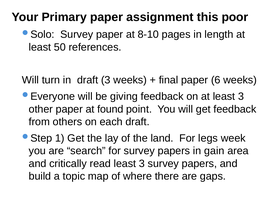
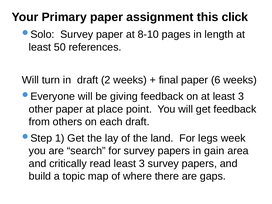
poor: poor -> click
draft 3: 3 -> 2
found: found -> place
